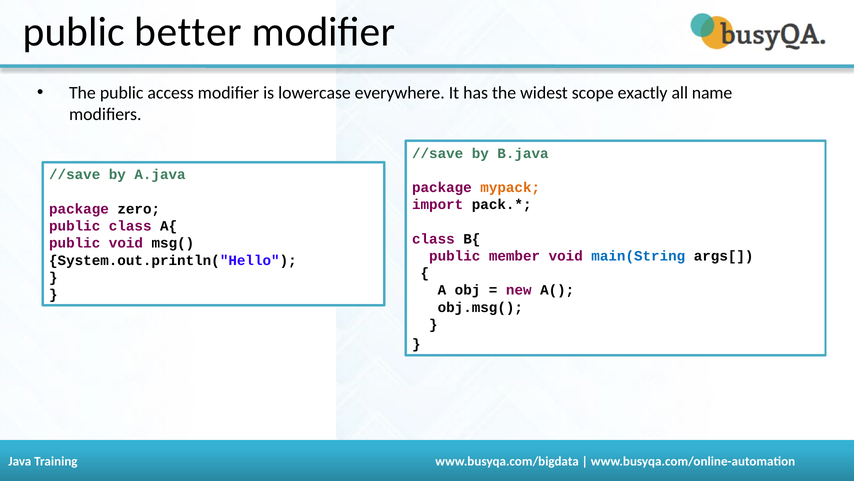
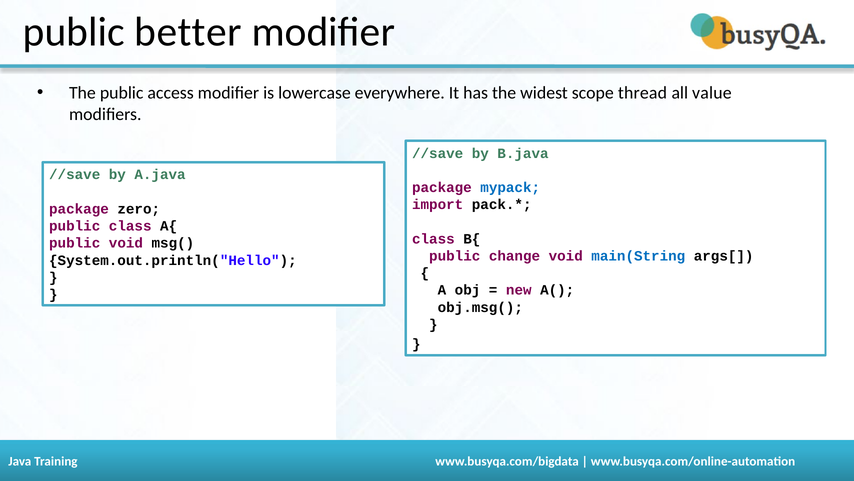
exactly: exactly -> thread
name: name -> value
mypack colour: orange -> blue
member: member -> change
